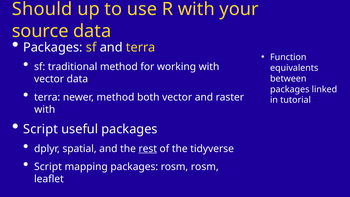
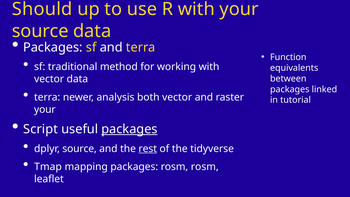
newer method: method -> analysis
with at (45, 109): with -> your
packages at (129, 129) underline: none -> present
dplyr spatial: spatial -> source
Script at (48, 167): Script -> Tmap
